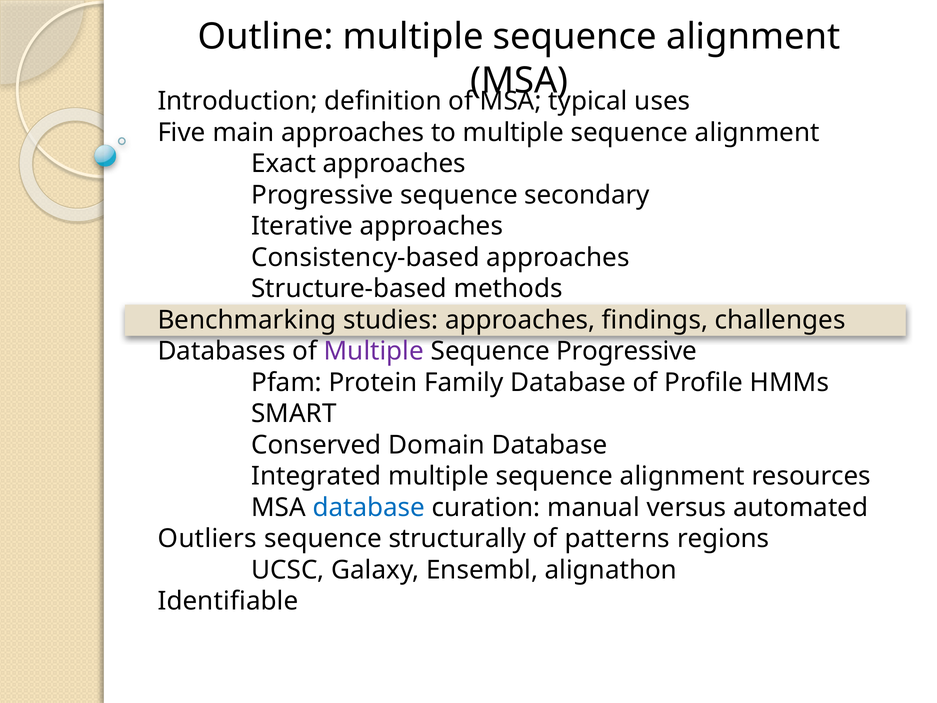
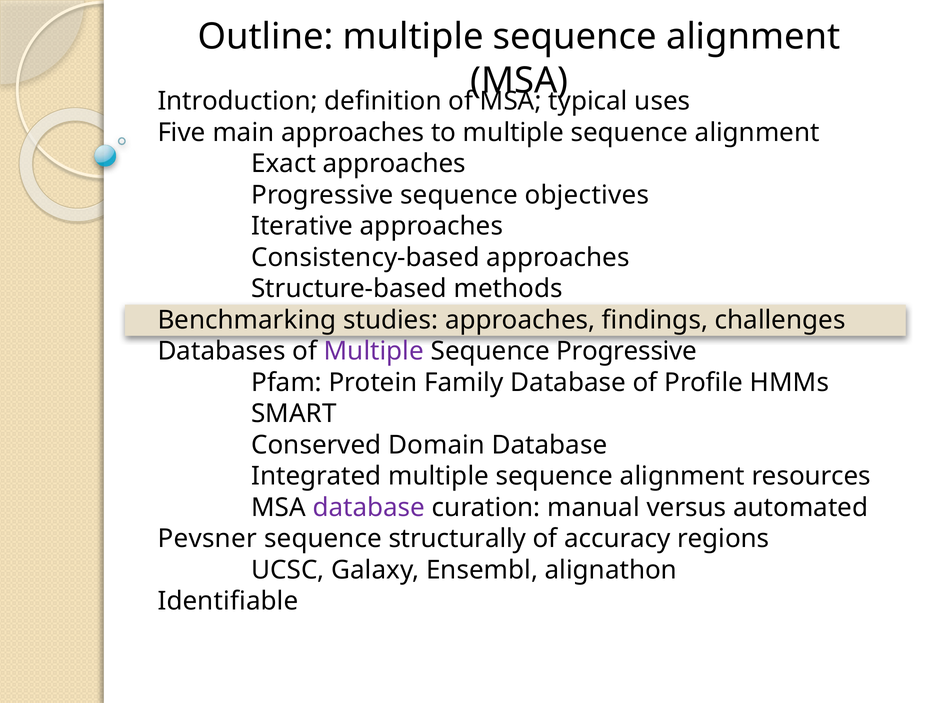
secondary: secondary -> objectives
database at (369, 507) colour: blue -> purple
Outliers: Outliers -> Pevsner
patterns: patterns -> accuracy
